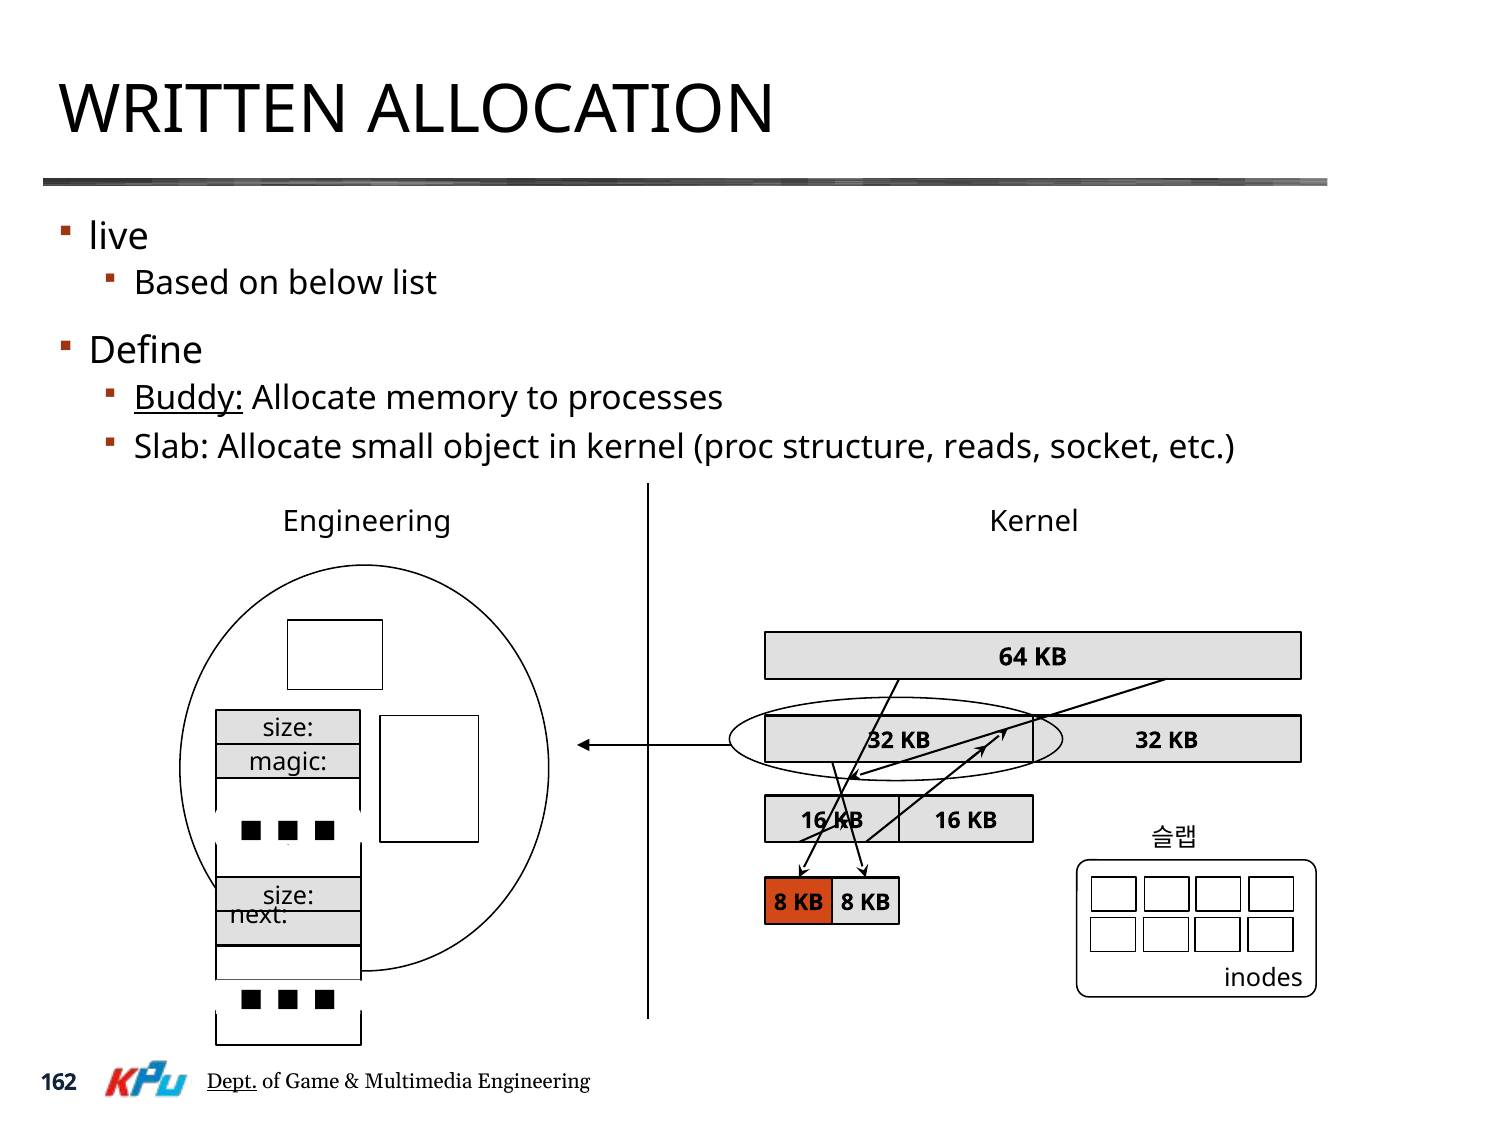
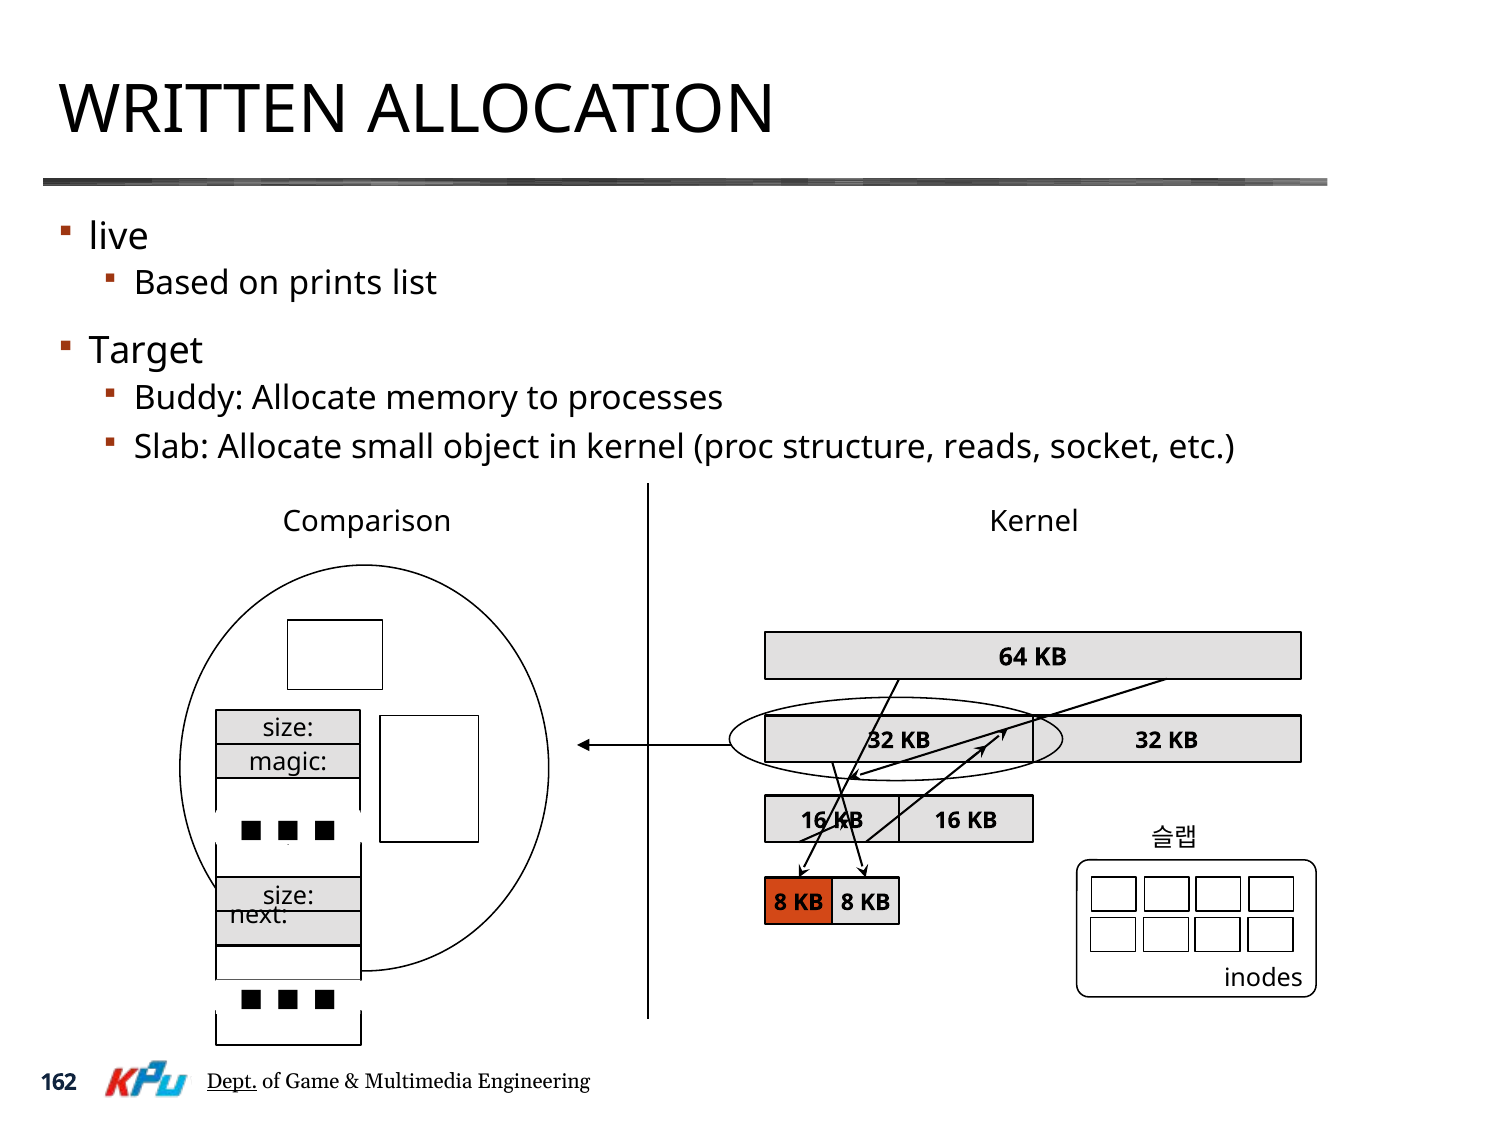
below: below -> prints
Define: Define -> Target
Buddy underline: present -> none
Engineering at (367, 522): Engineering -> Comparison
